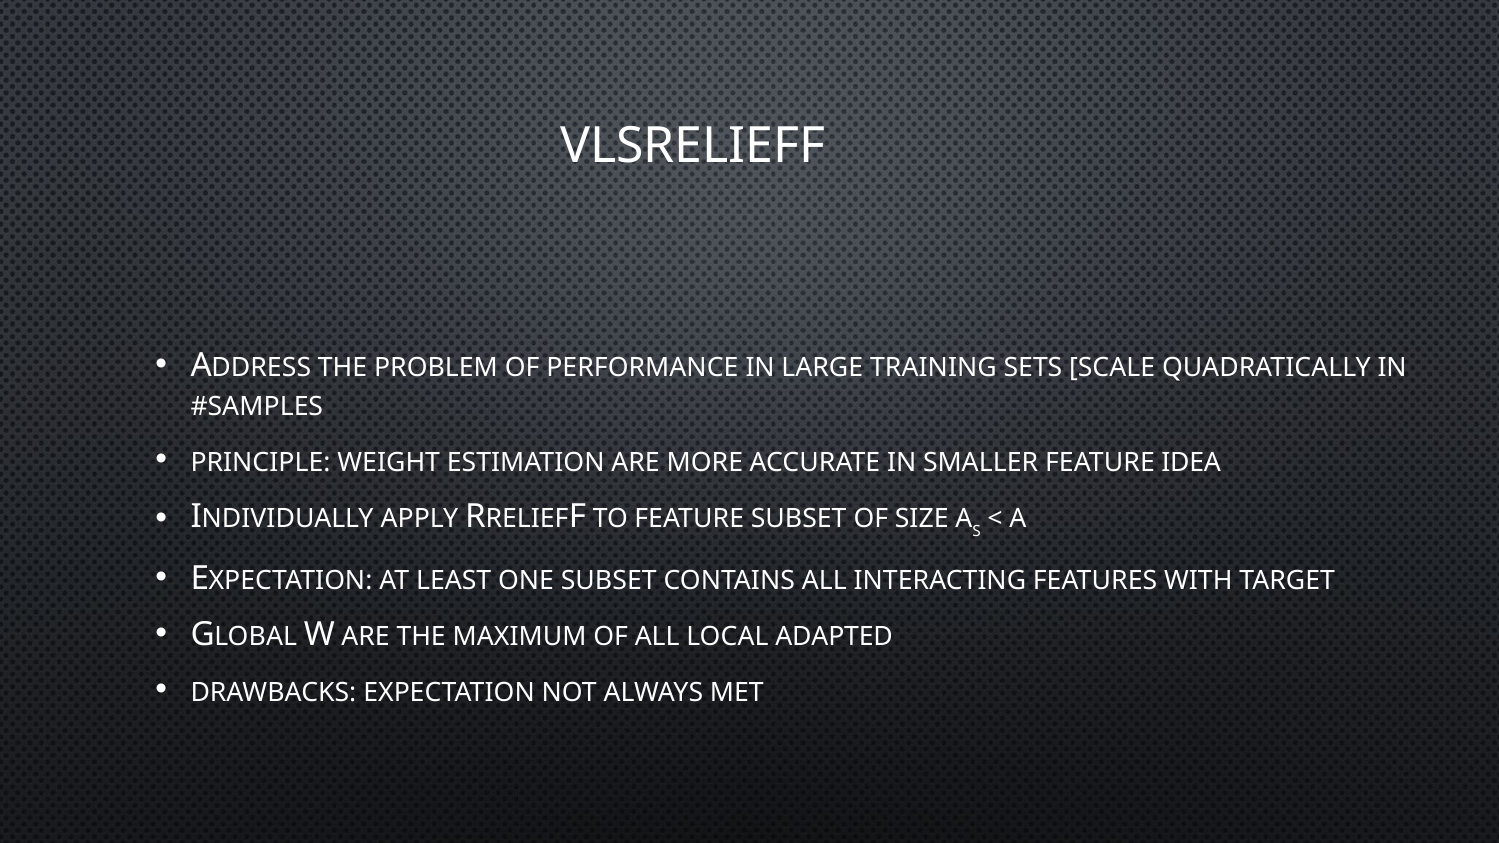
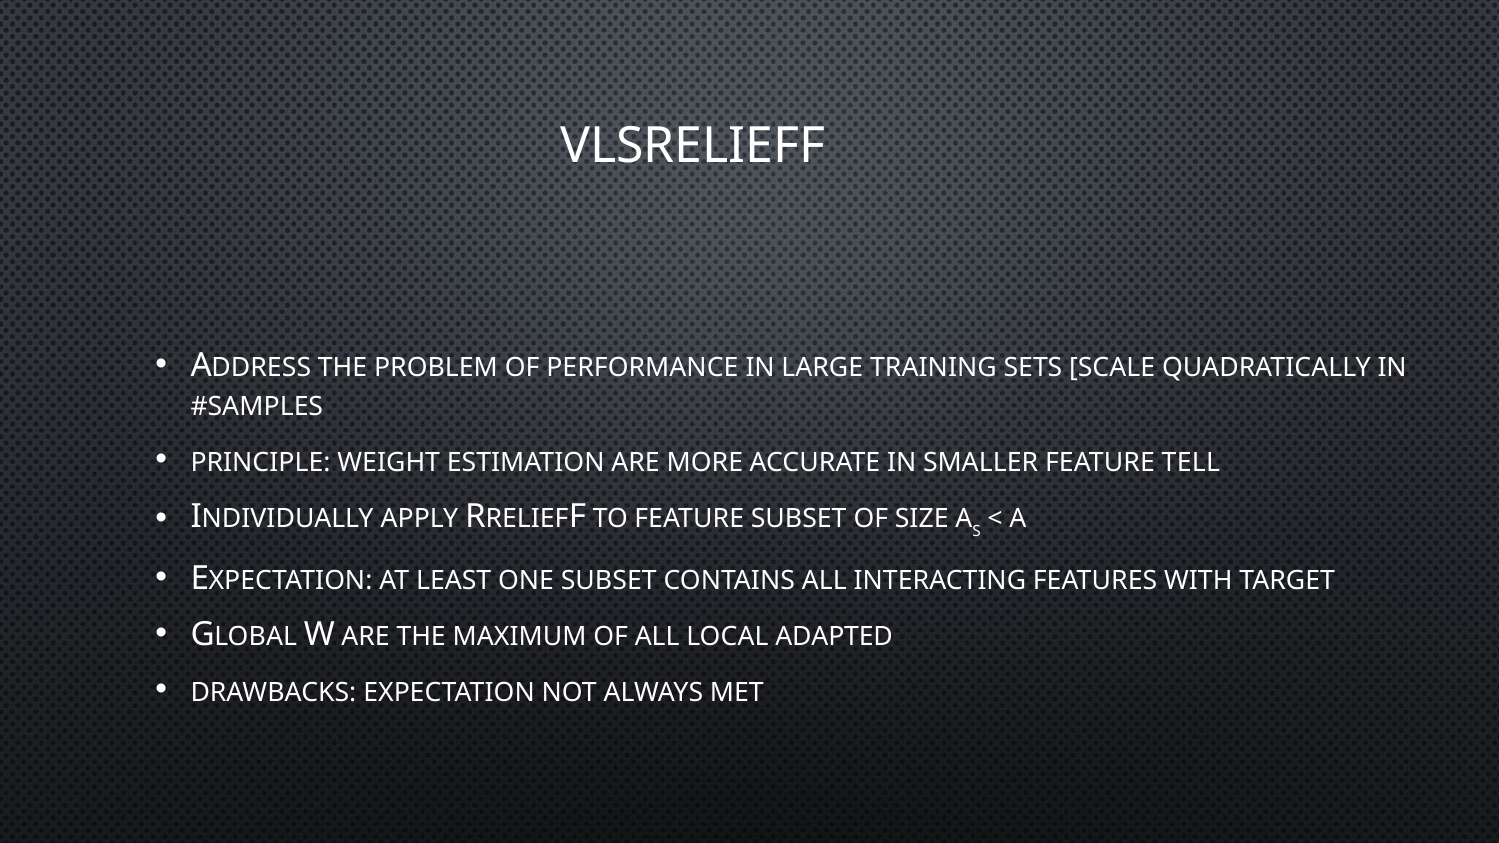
IDEA: IDEA -> TELL
